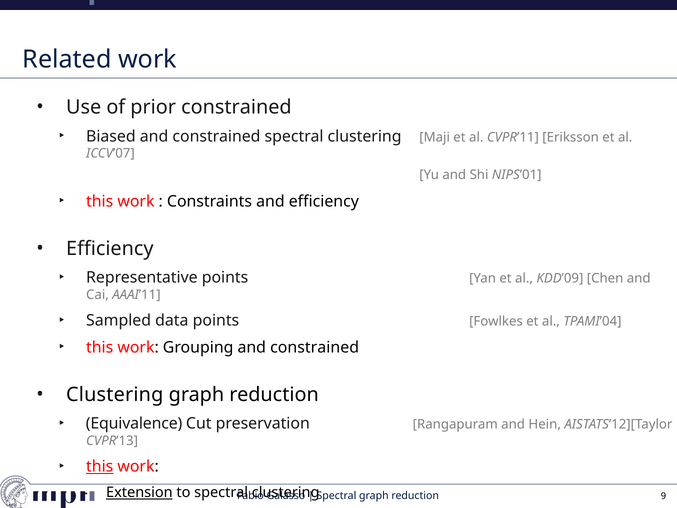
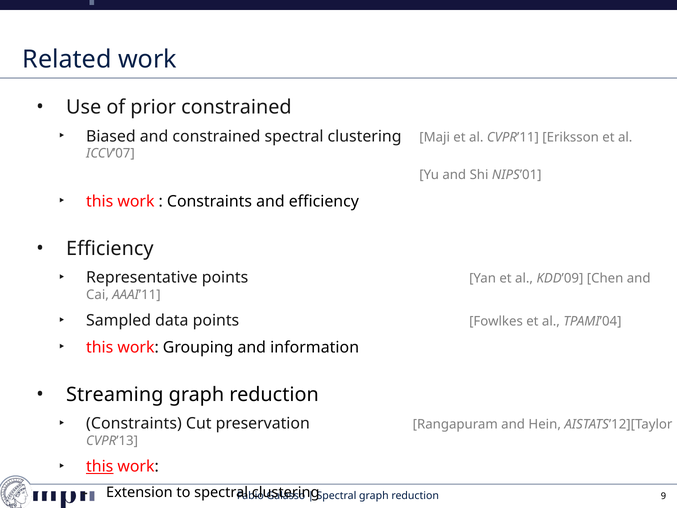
Grouping and constrained: constrained -> information
Clustering at (115, 394): Clustering -> Streaming
Equivalence at (134, 423): Equivalence -> Constraints
Extension underline: present -> none
